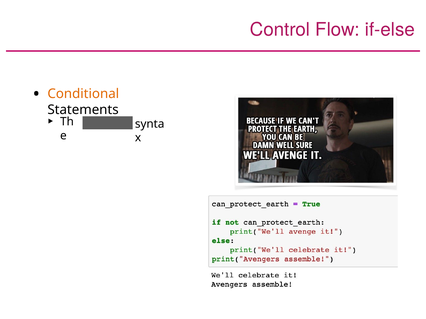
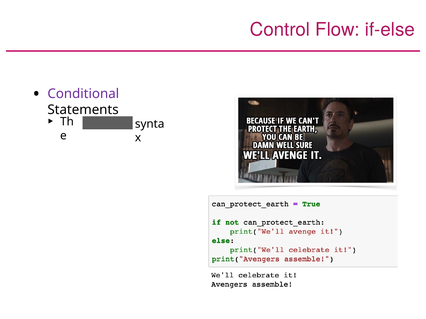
Conditional colour: orange -> purple
